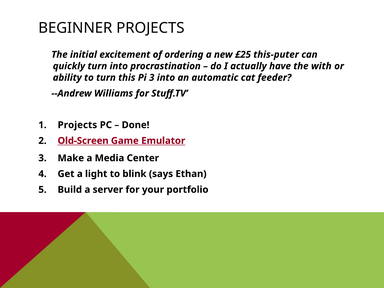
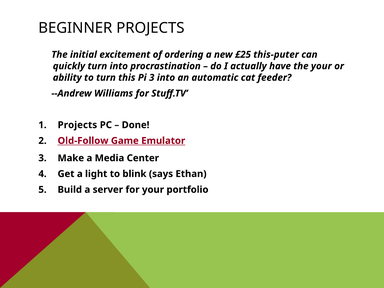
the with: with -> your
Old-Screen: Old-Screen -> Old-Follow
